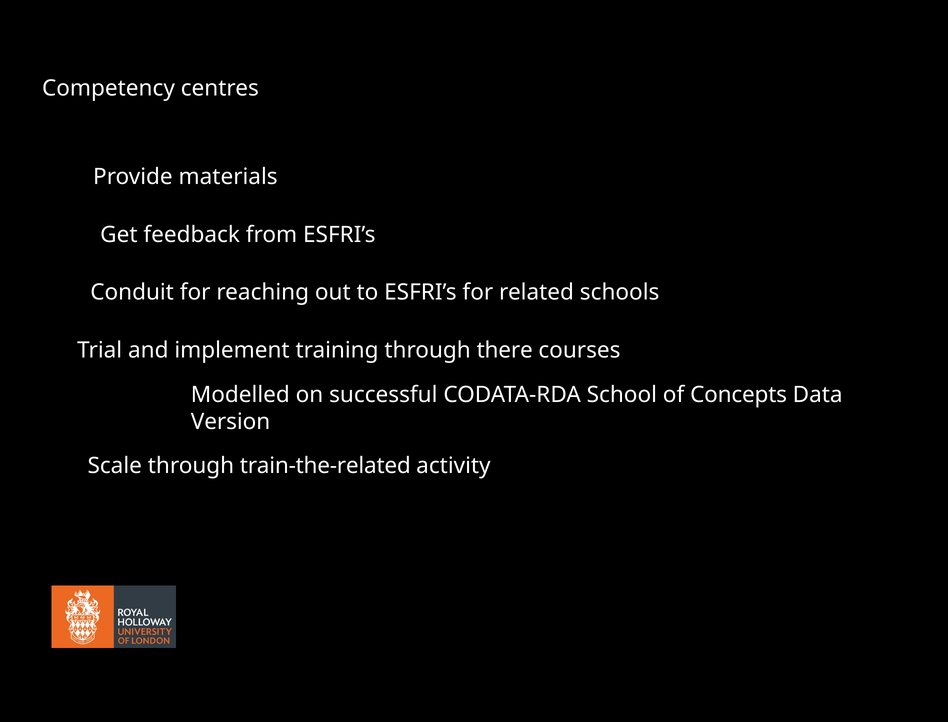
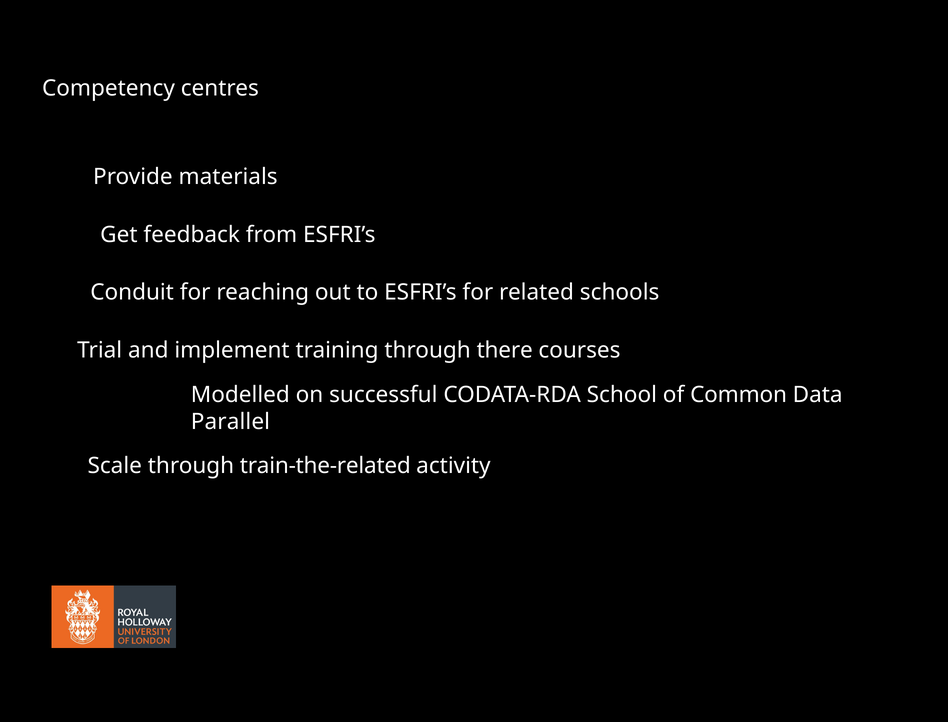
Concepts: Concepts -> Common
Version: Version -> Parallel
